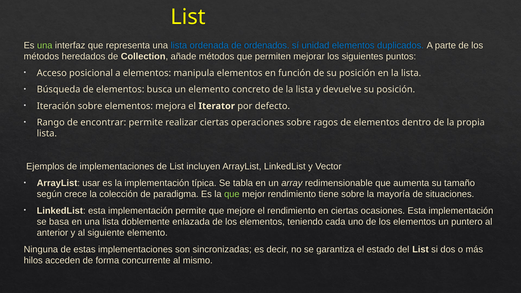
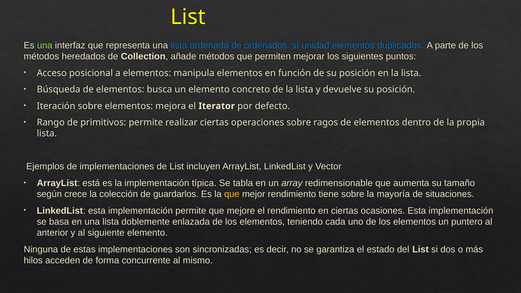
encontrar: encontrar -> primitivos
usar: usar -> está
paradigma: paradigma -> guardarlos
que at (232, 194) colour: light green -> yellow
